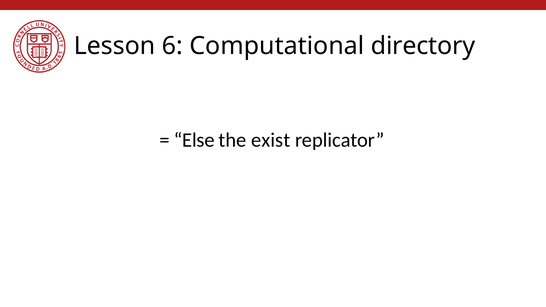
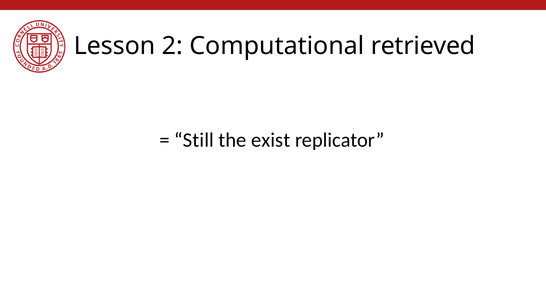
6: 6 -> 2
directory: directory -> retrieved
Else: Else -> Still
